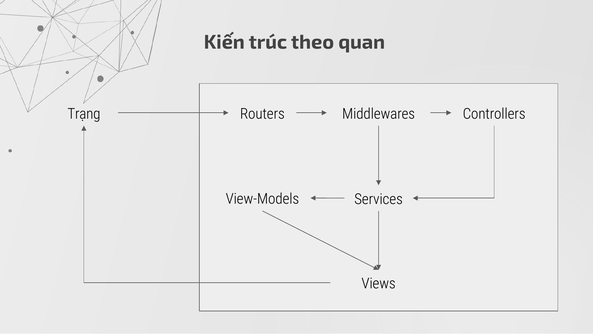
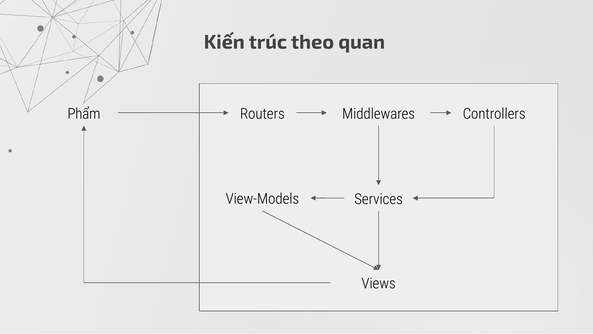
Trạng: Trạng -> Phẩm
